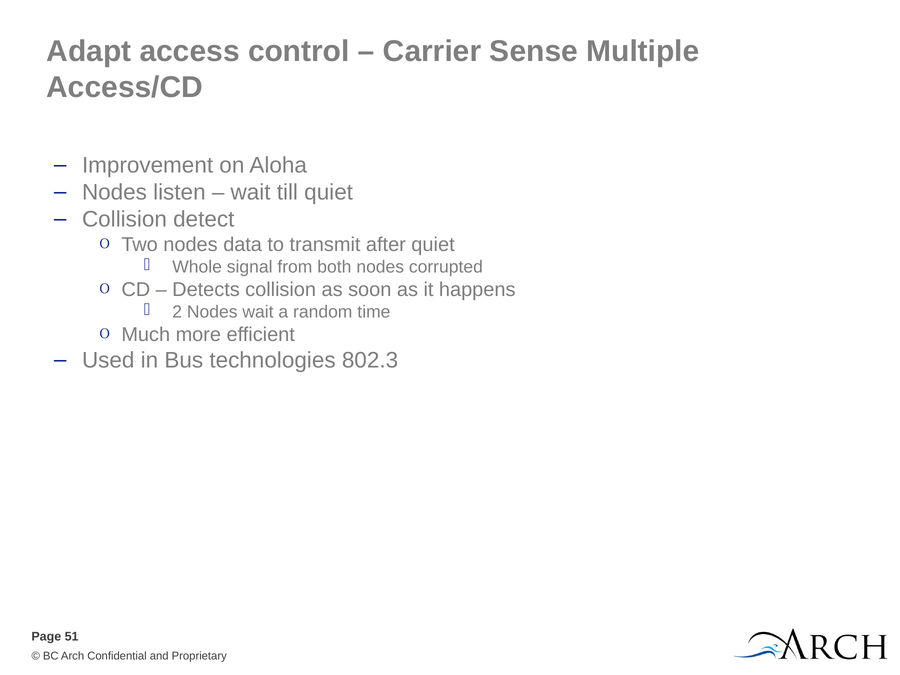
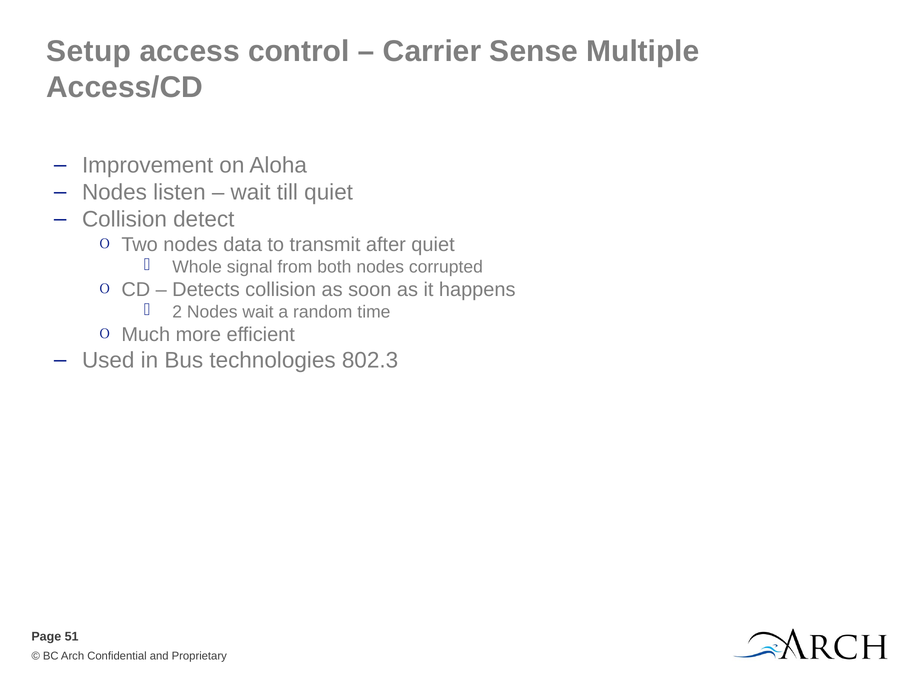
Adapt: Adapt -> Setup
